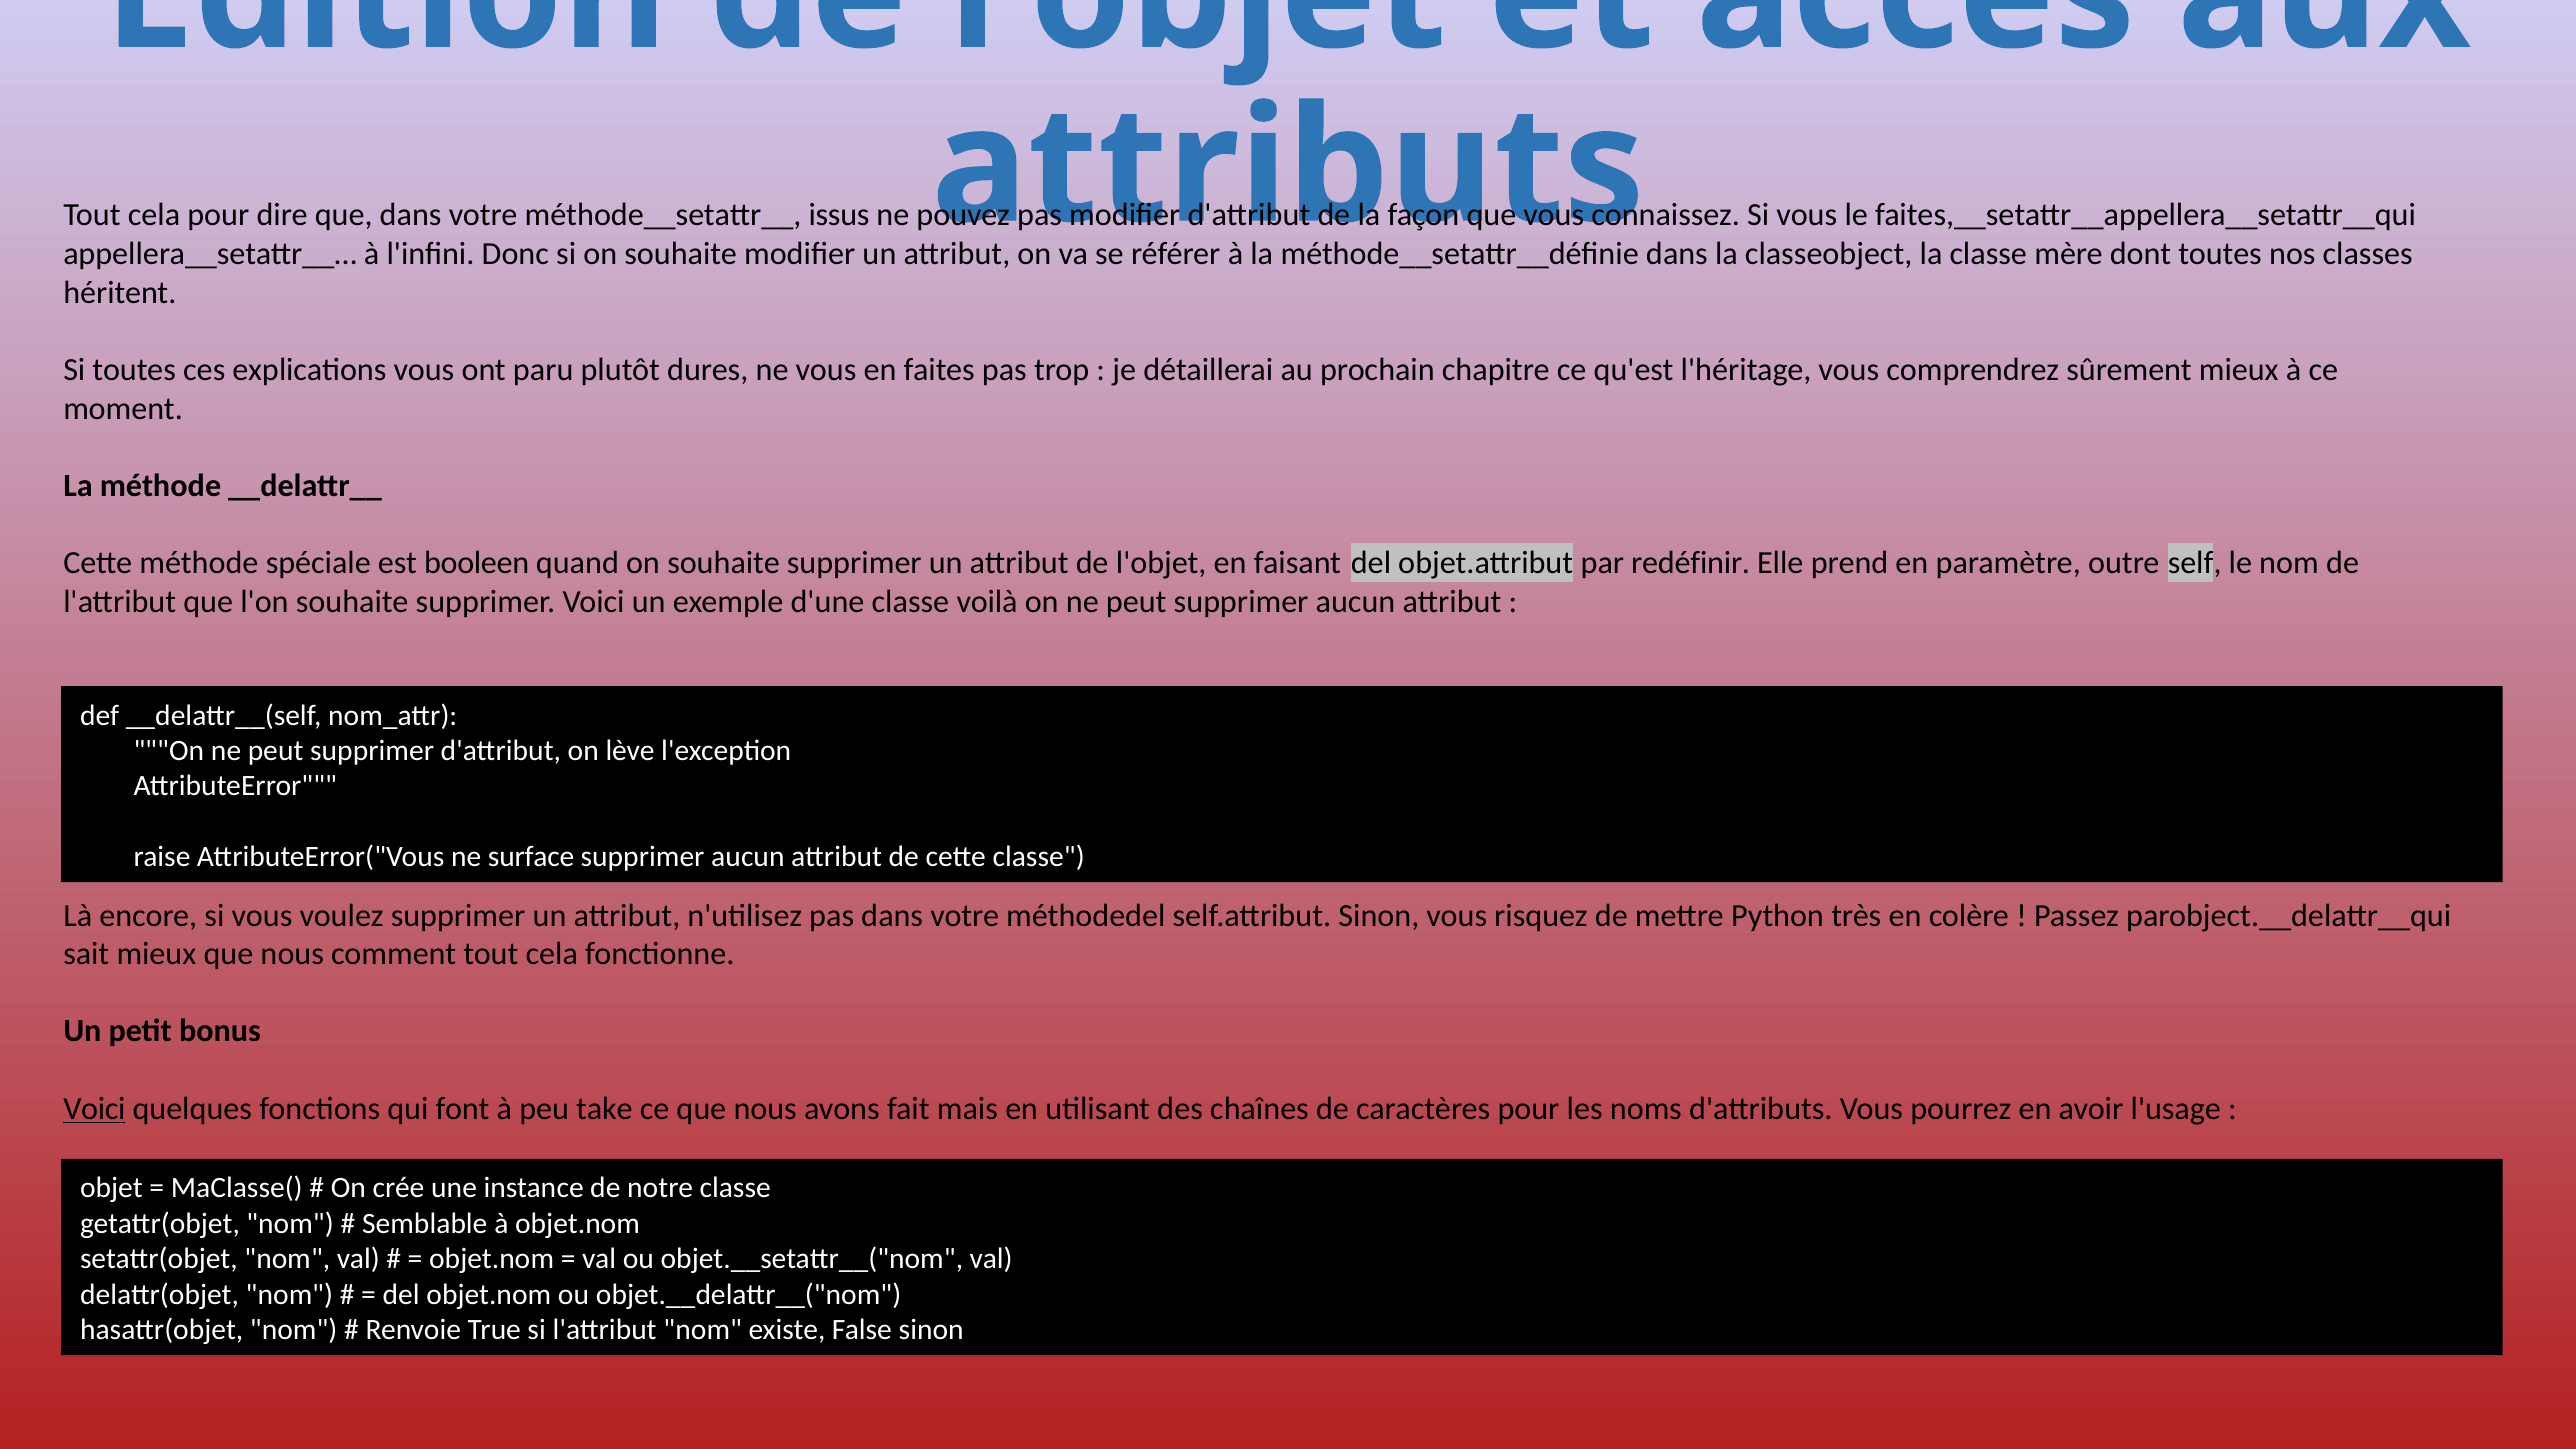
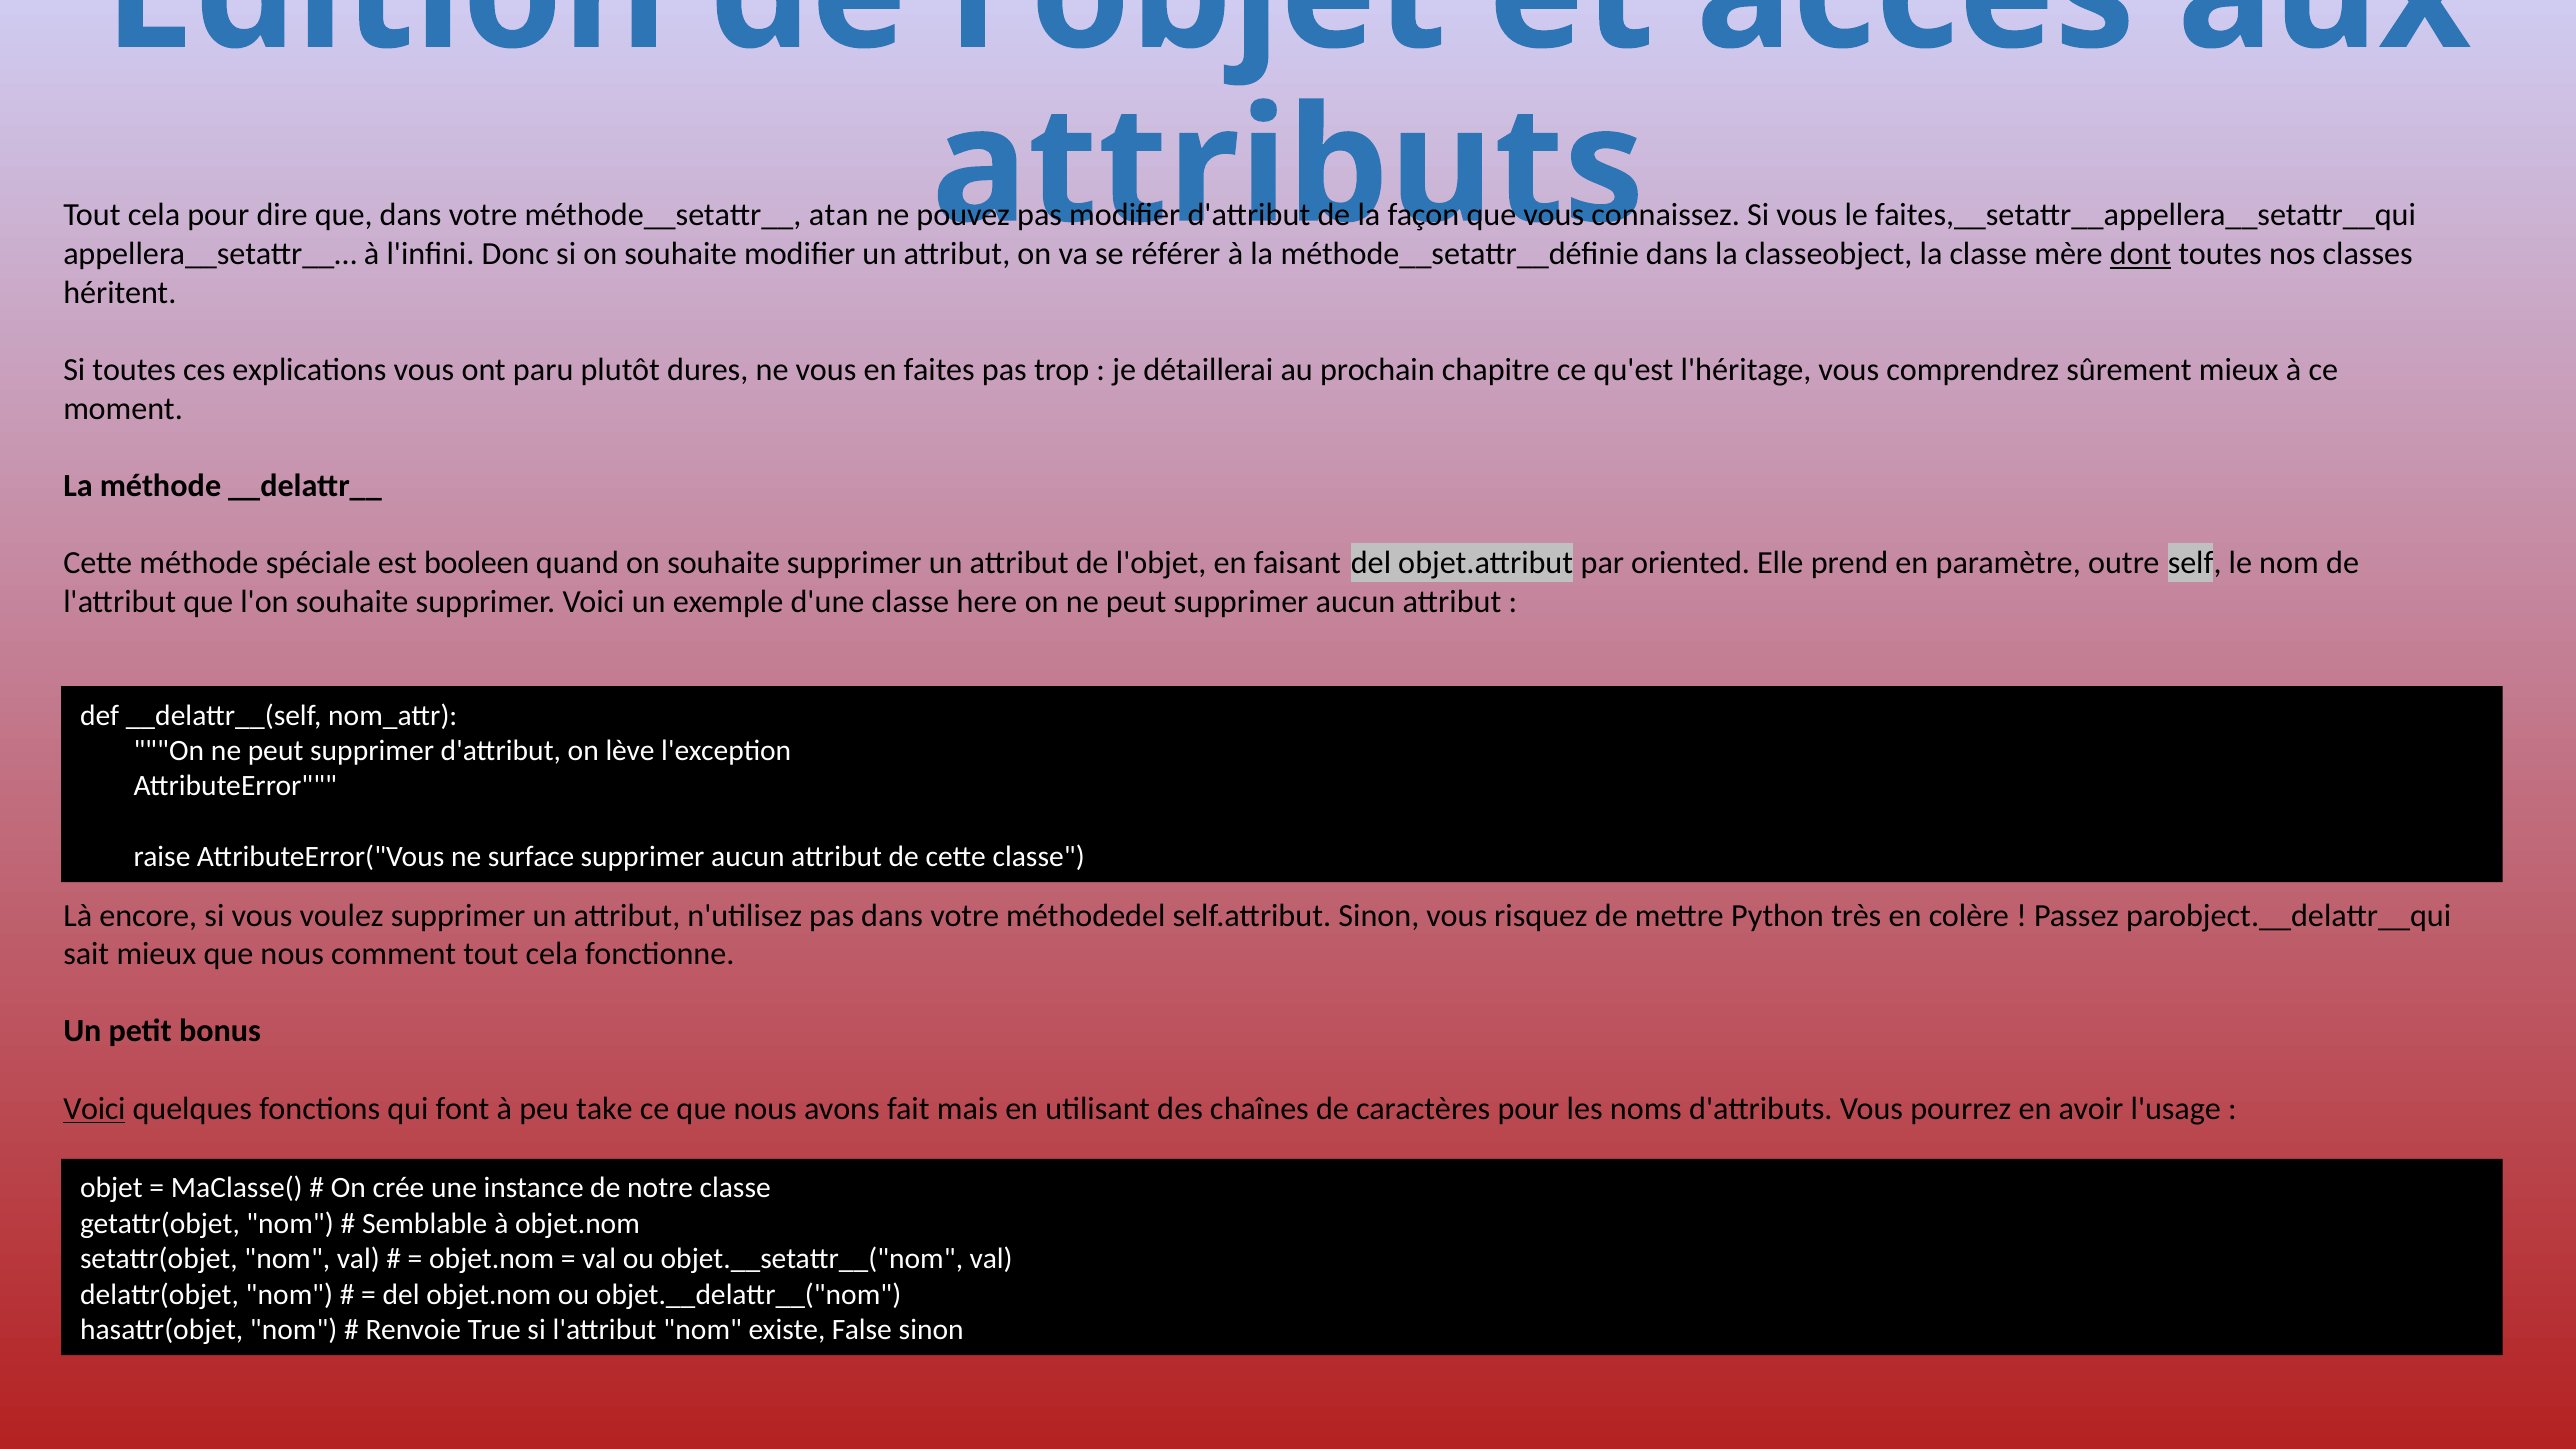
issus: issus -> atan
dont underline: none -> present
redéfinir: redéfinir -> oriented
voilà: voilà -> here
